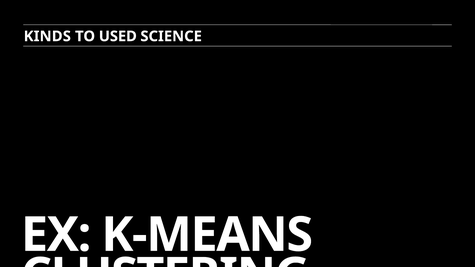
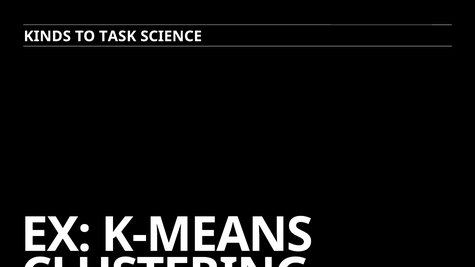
USED: USED -> TASK
